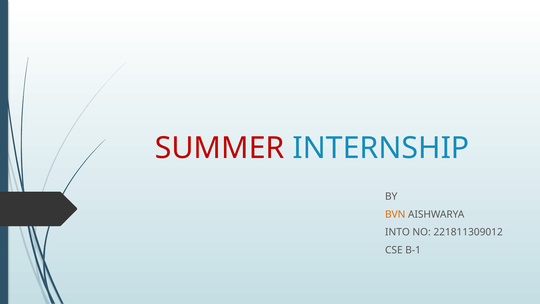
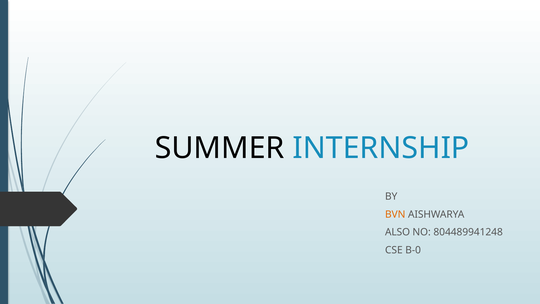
SUMMER colour: red -> black
INTO: INTO -> ALSO
221811309012: 221811309012 -> 804489941248
B-1: B-1 -> B-0
